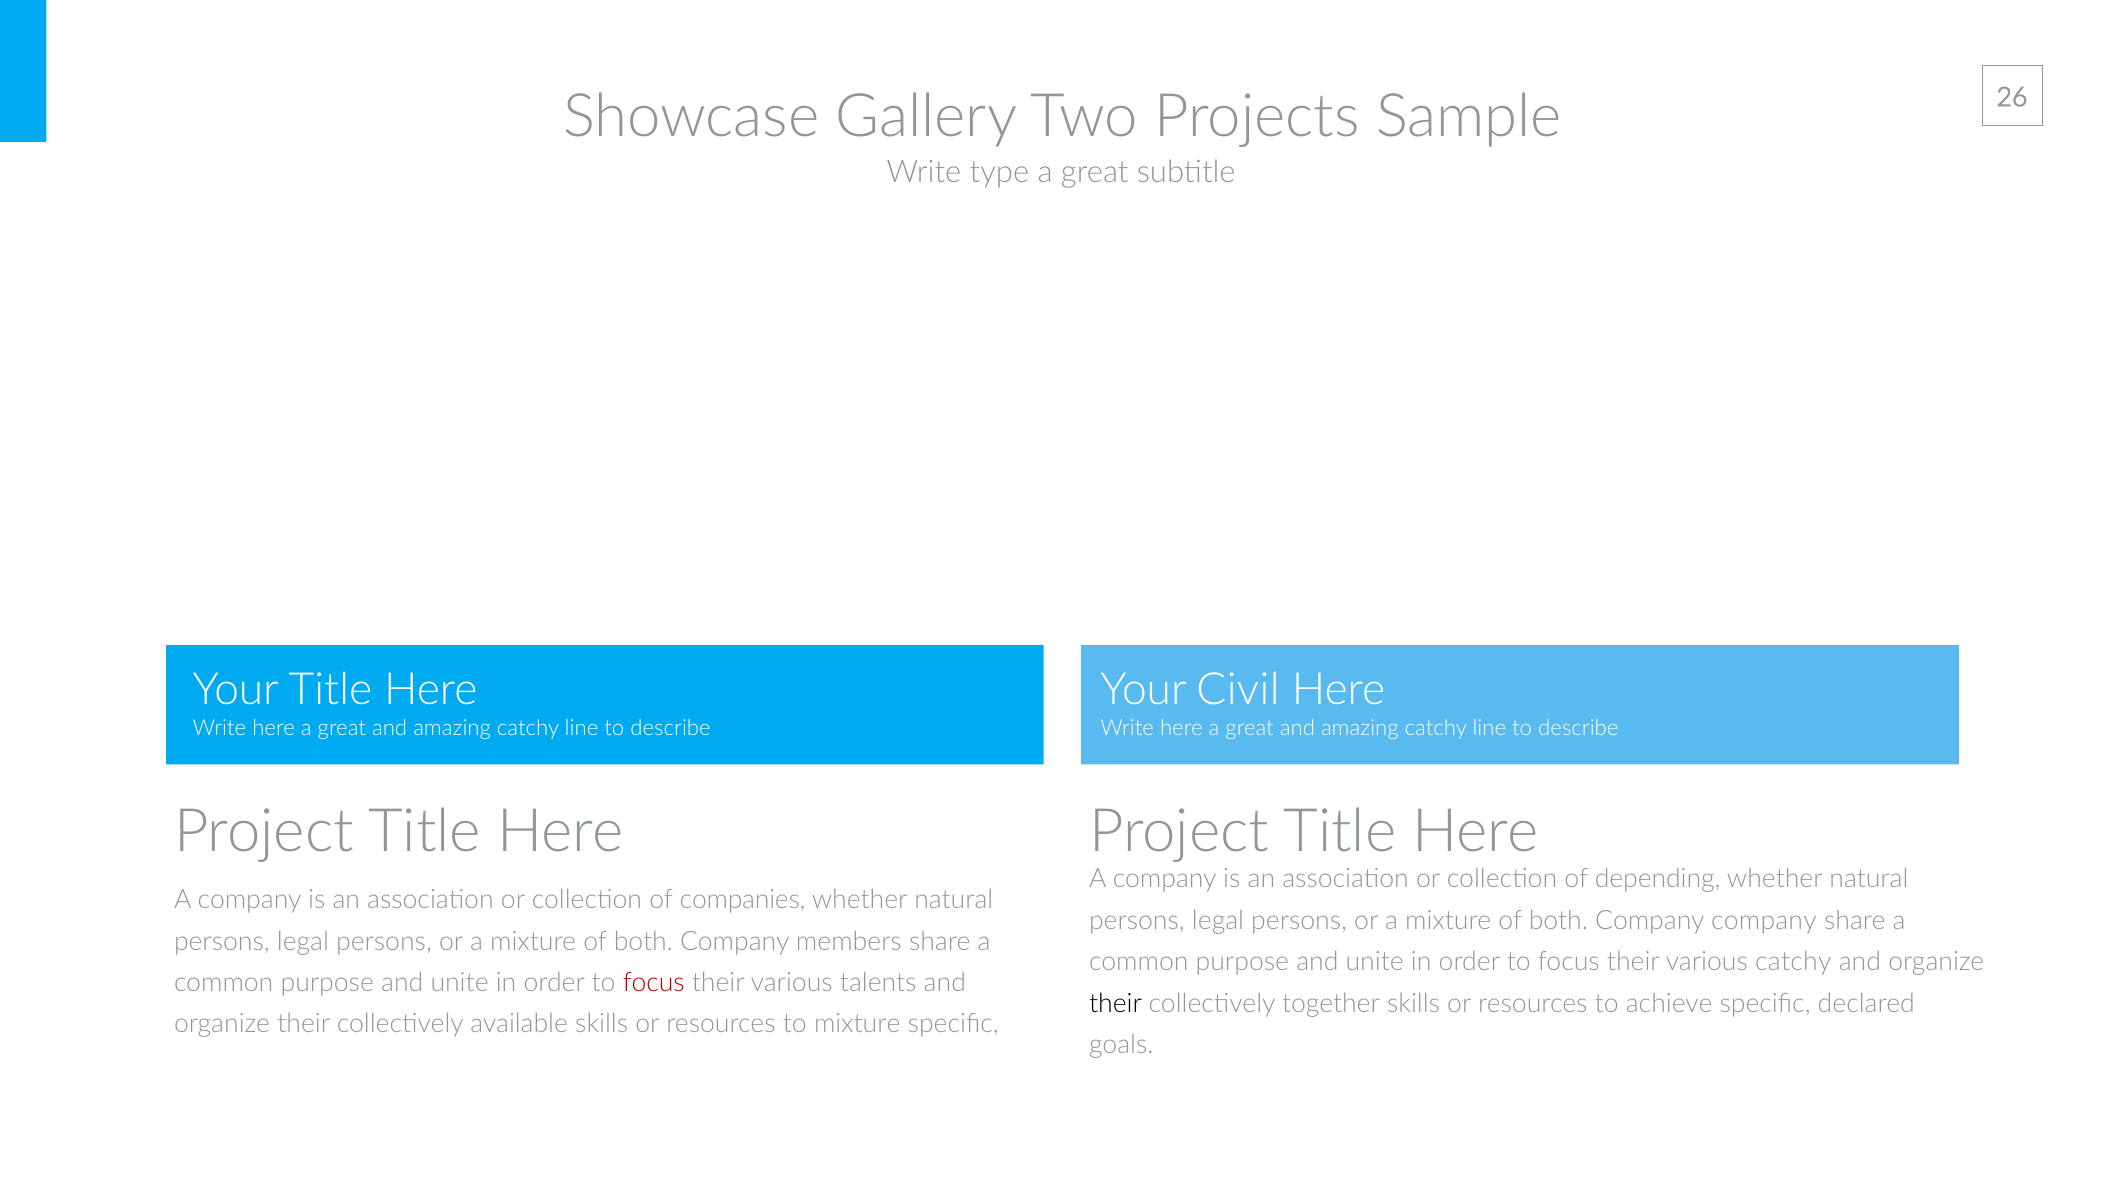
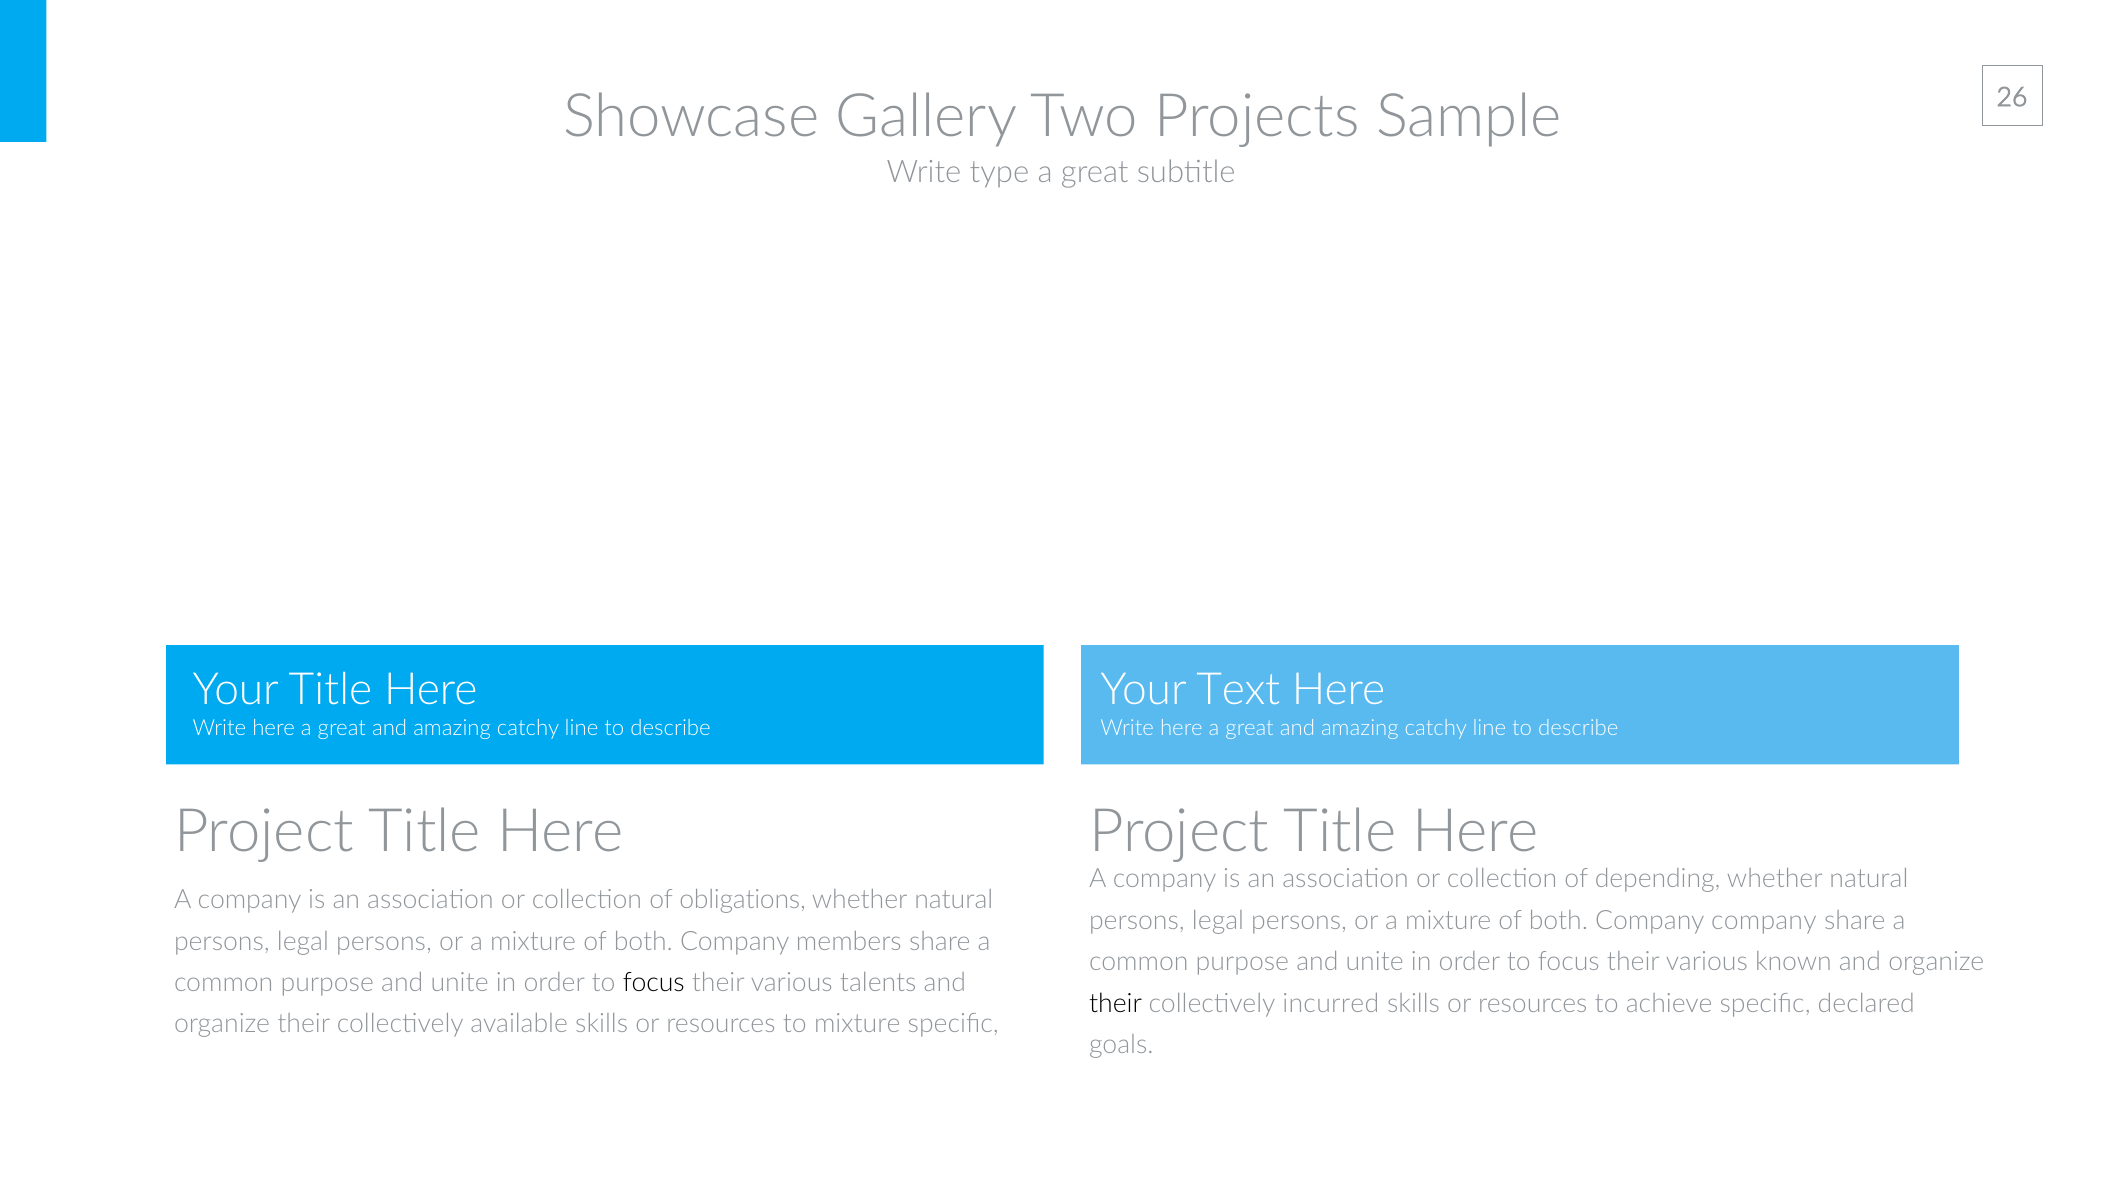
Civil: Civil -> Text
companies: companies -> obligations
various catchy: catchy -> known
focus at (654, 983) colour: red -> black
together: together -> incurred
